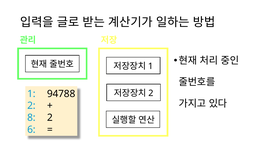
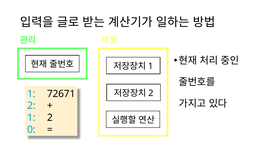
94788: 94788 -> 72671
8 at (31, 117): 8 -> 1
6: 6 -> 0
